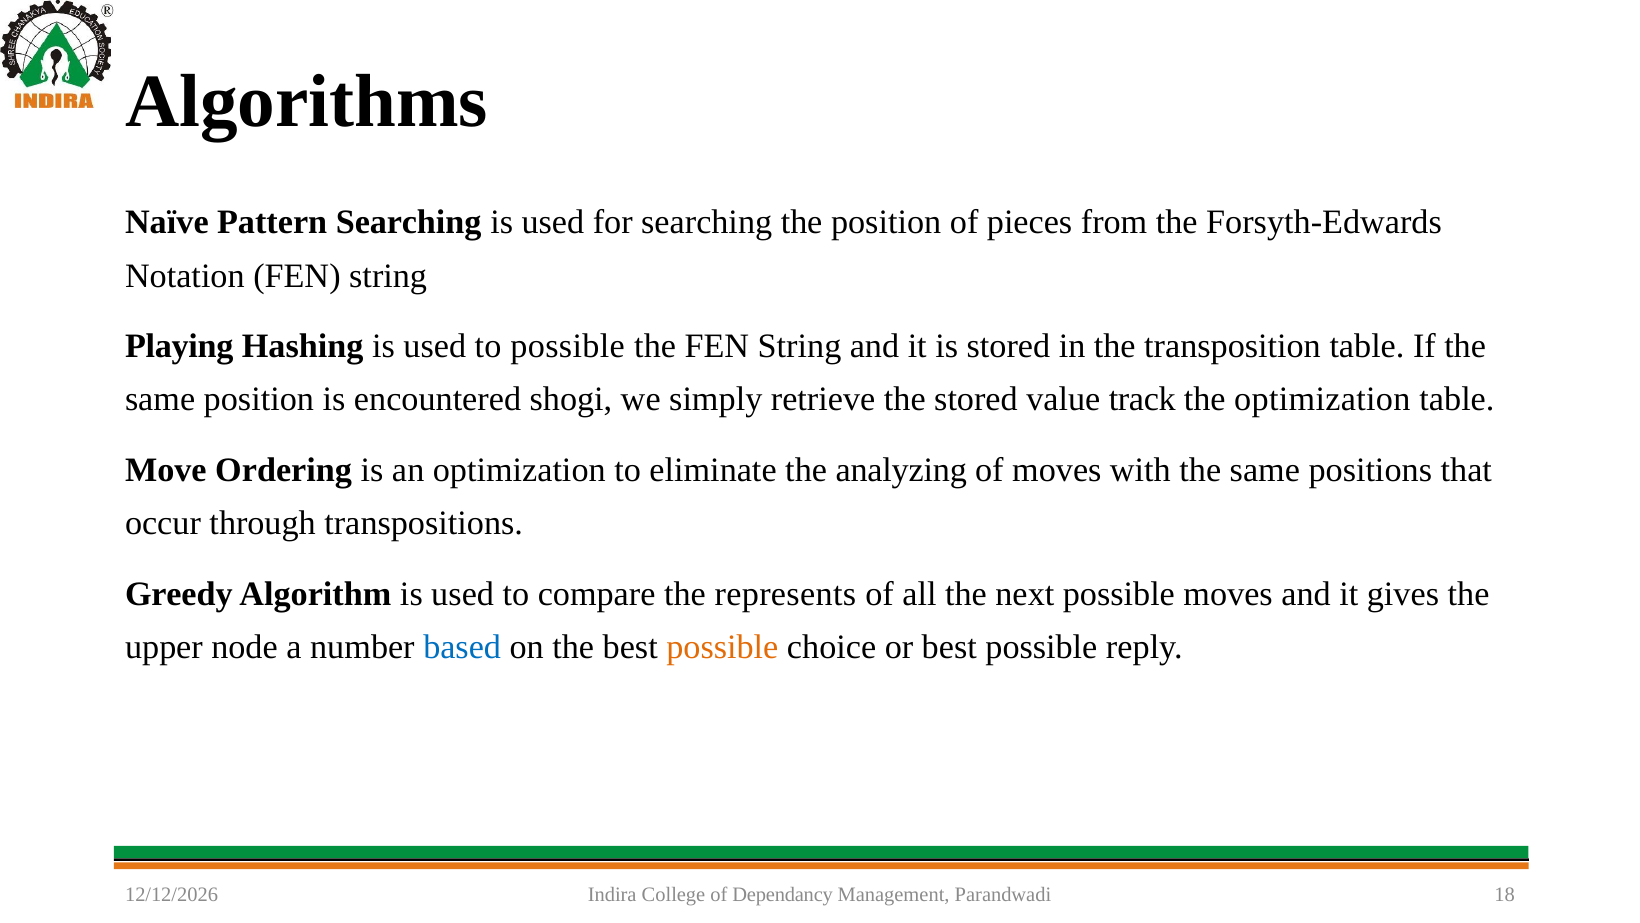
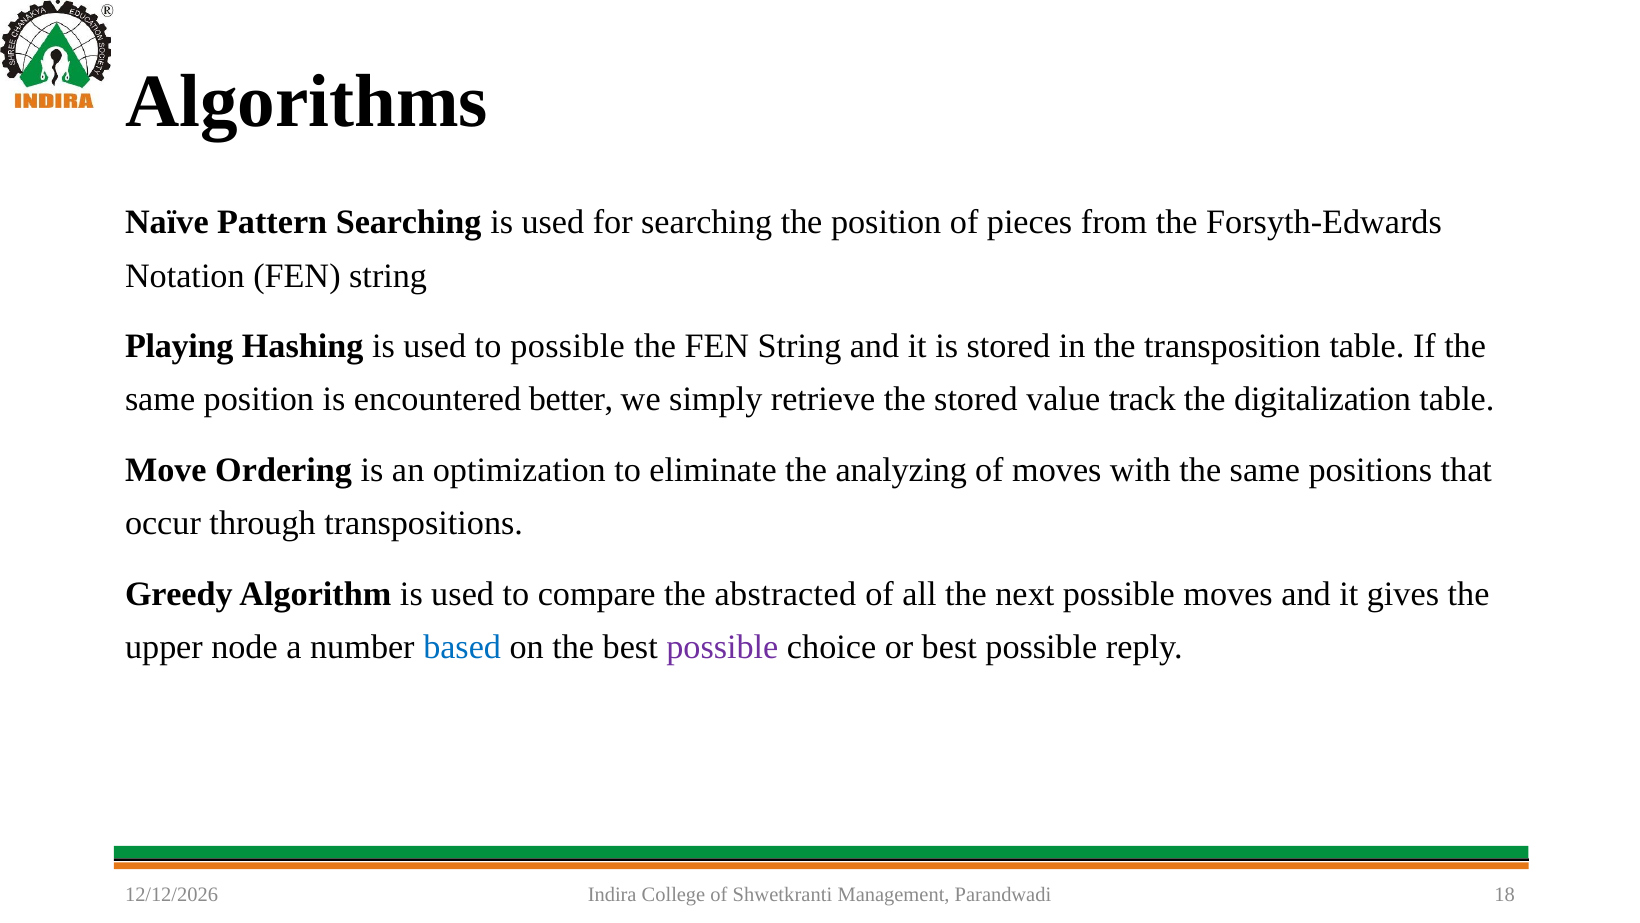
shogi: shogi -> better
the optimization: optimization -> digitalization
represents: represents -> abstracted
possible at (722, 647) colour: orange -> purple
Dependancy: Dependancy -> Shwetkranti
